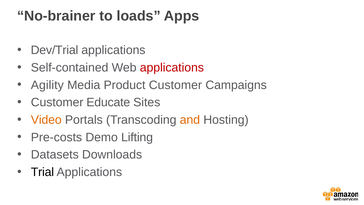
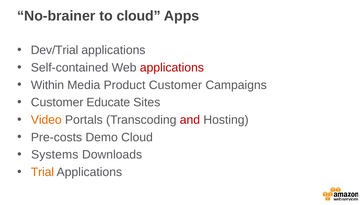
to loads: loads -> cloud
Agility: Agility -> Within
and colour: orange -> red
Demo Lifting: Lifting -> Cloud
Datasets: Datasets -> Systems
Trial colour: black -> orange
